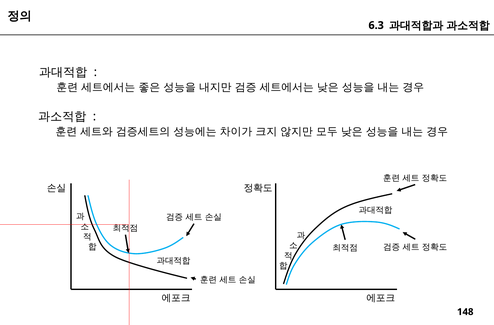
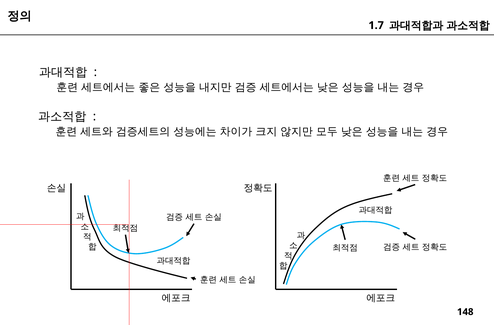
6.3: 6.3 -> 1.7
